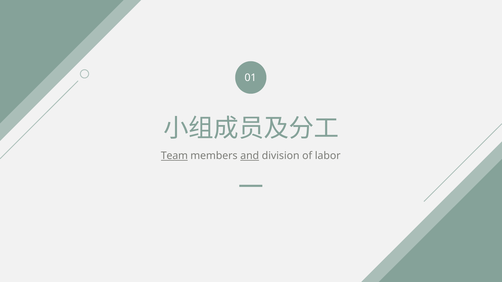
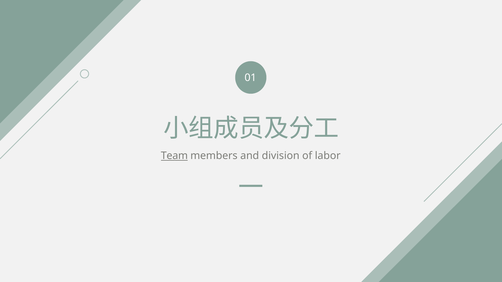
and underline: present -> none
